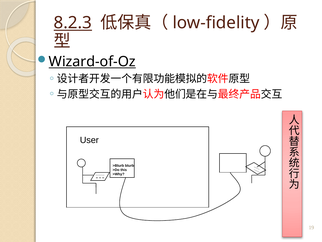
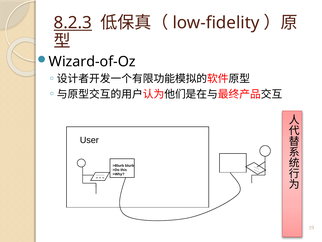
Wizard-of-Oz underline: present -> none
